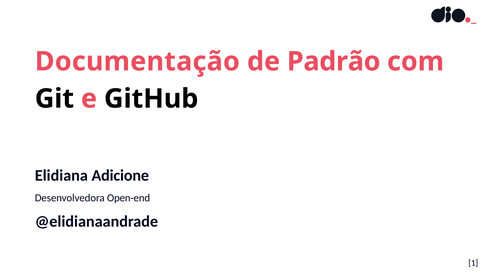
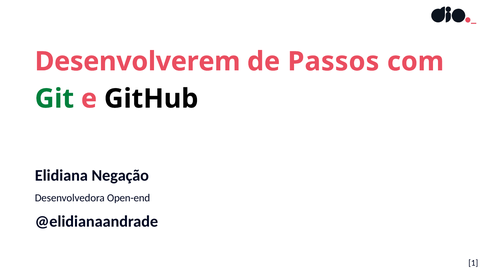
Documentação: Documentação -> Desenvolverem
Padrão: Padrão -> Passos
Git colour: black -> green
Adicione: Adicione -> Negação
